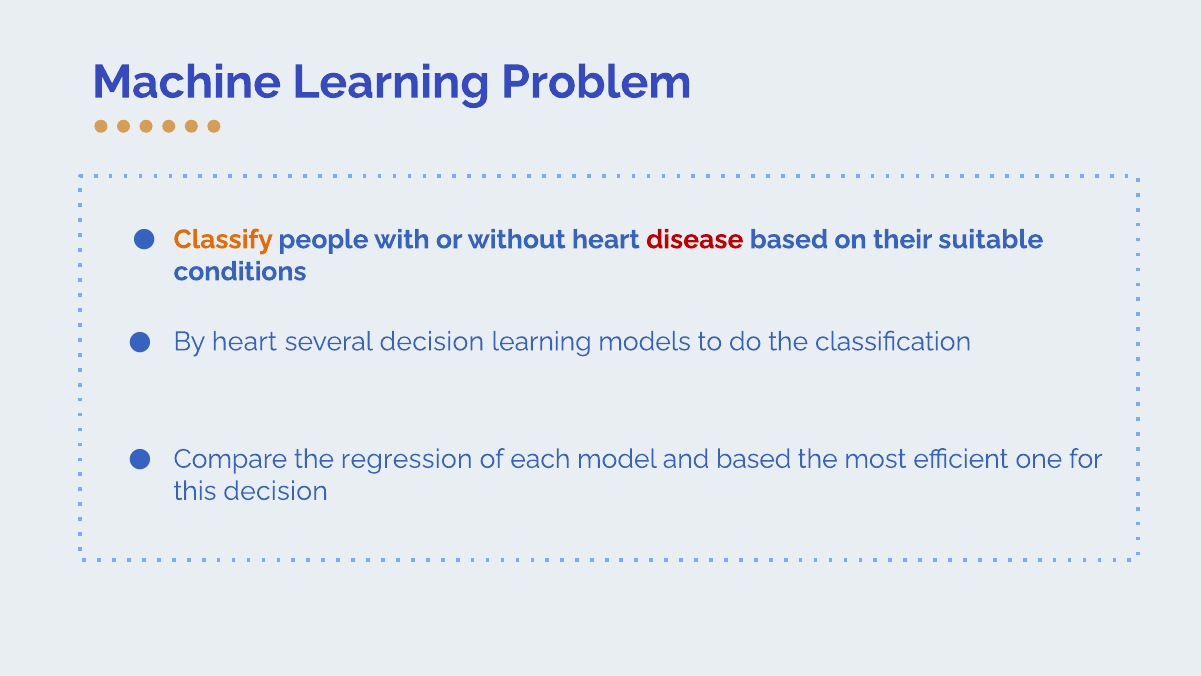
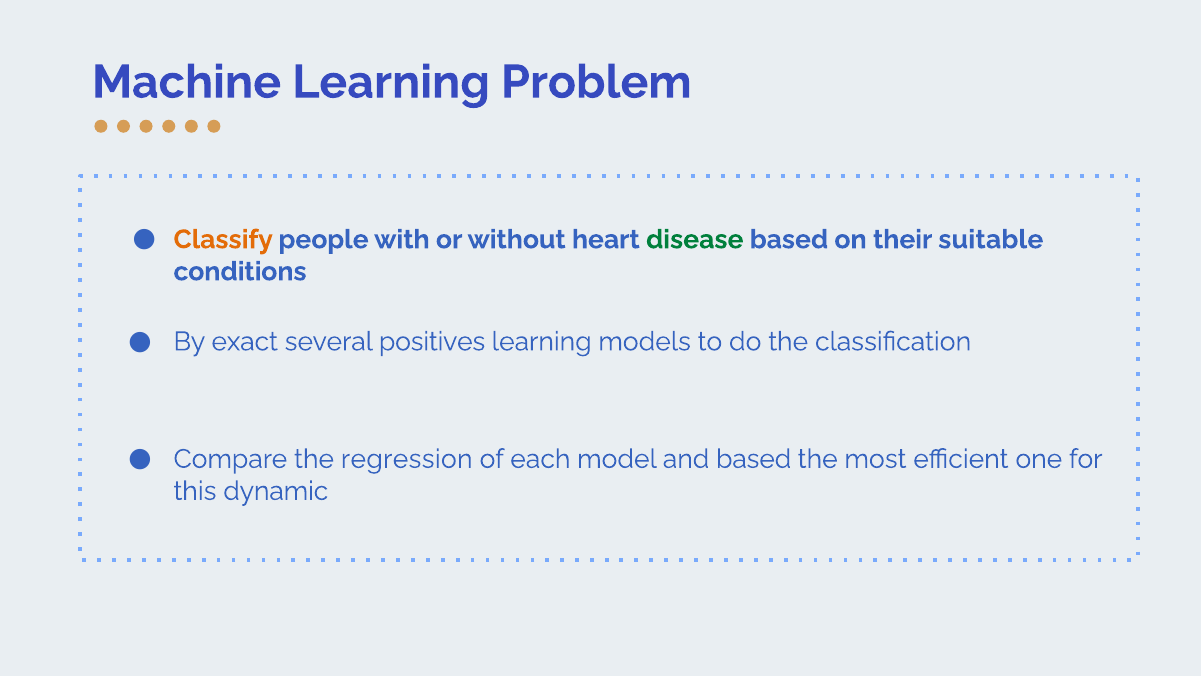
disease colour: red -> green
By heart: heart -> exact
several decision: decision -> positives
this decision: decision -> dynamic
